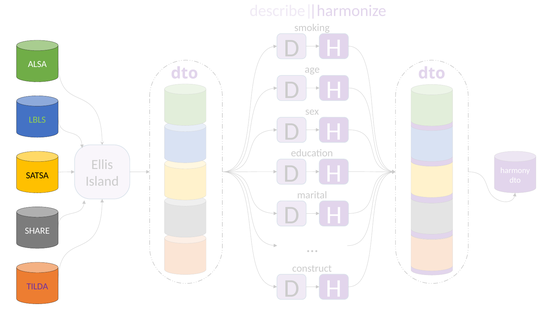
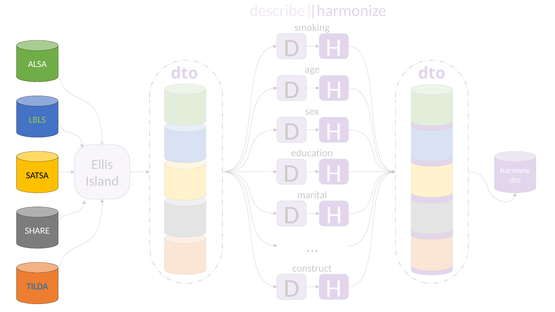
TILDA colour: purple -> blue
